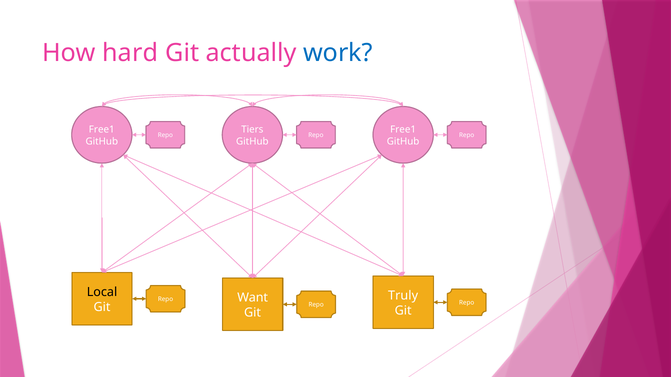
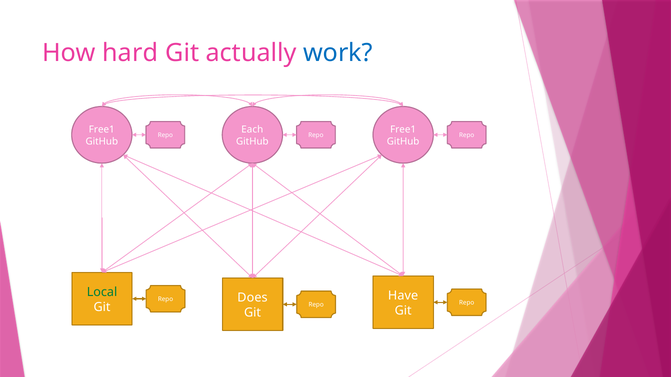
Tiers: Tiers -> Each
Local colour: black -> green
Truly: Truly -> Have
Want: Want -> Does
